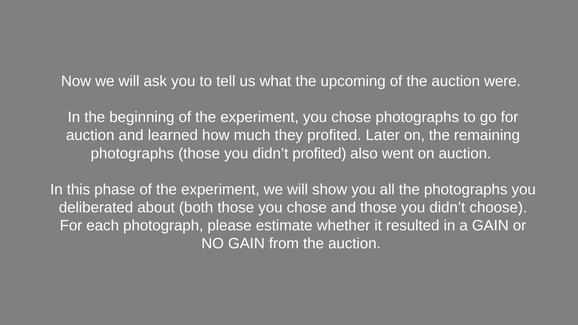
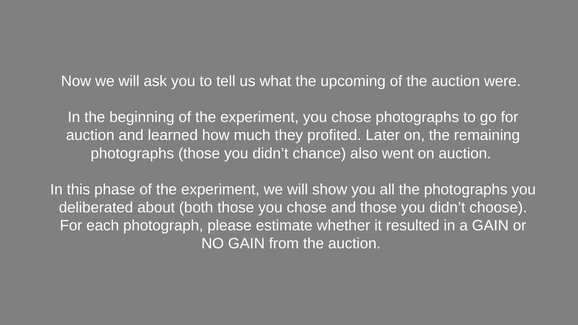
didn’t profited: profited -> chance
